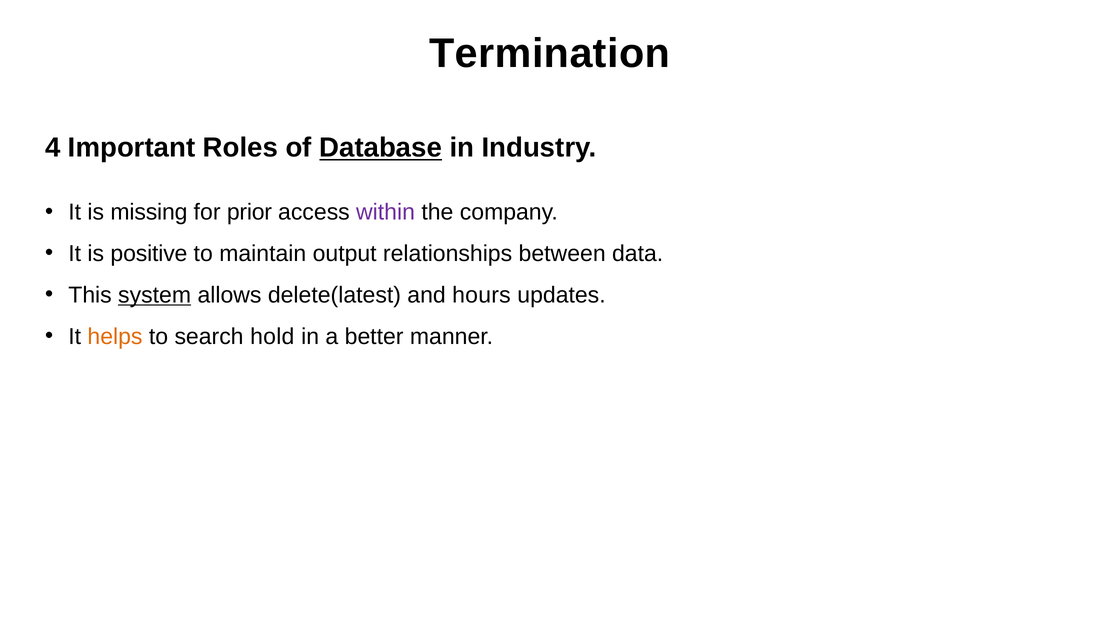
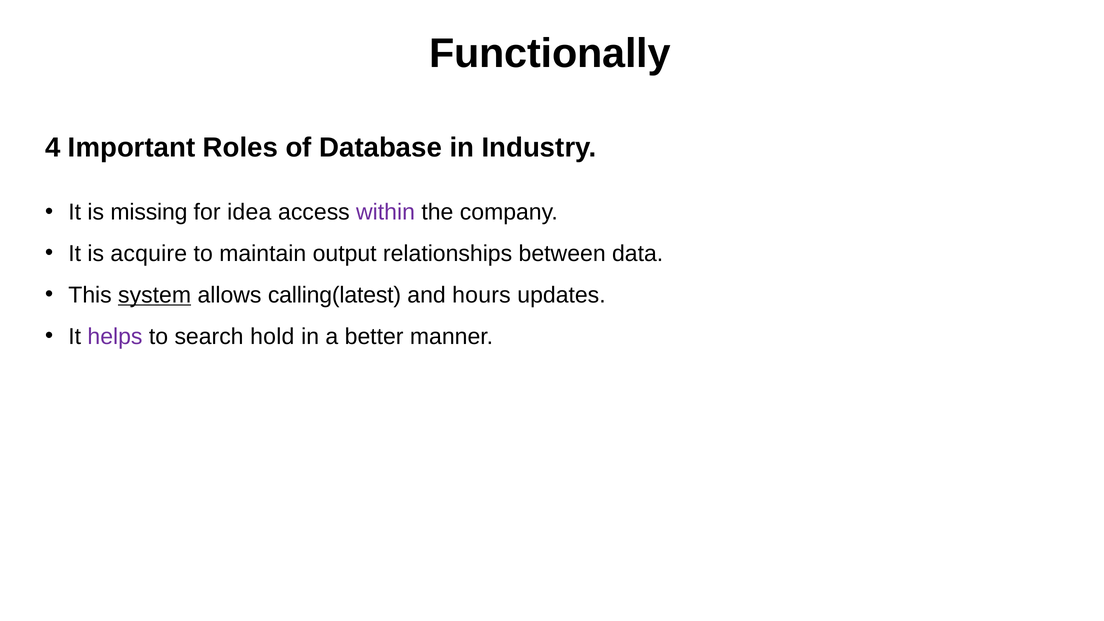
Termination: Termination -> Functionally
Database underline: present -> none
prior: prior -> idea
positive: positive -> acquire
delete(latest: delete(latest -> calling(latest
helps colour: orange -> purple
